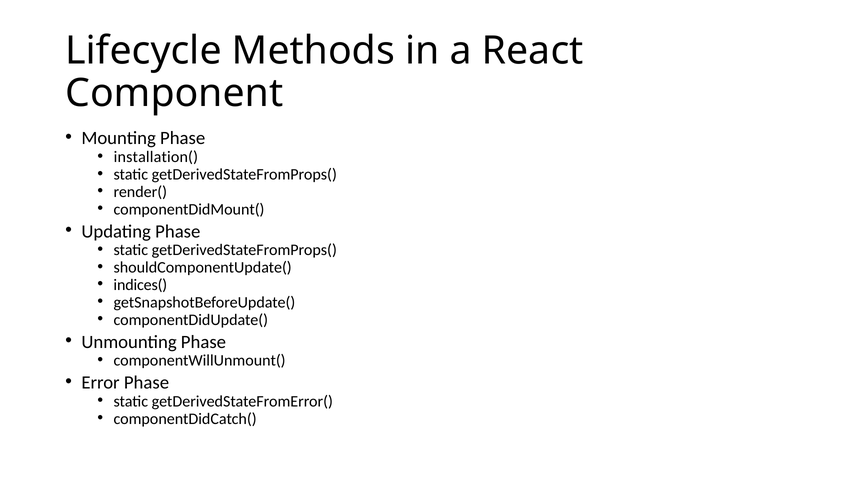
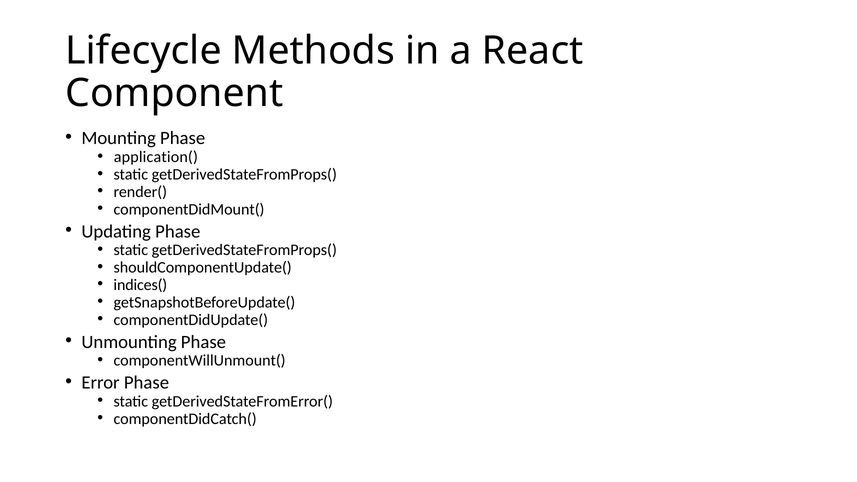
installation(: installation( -> application(
